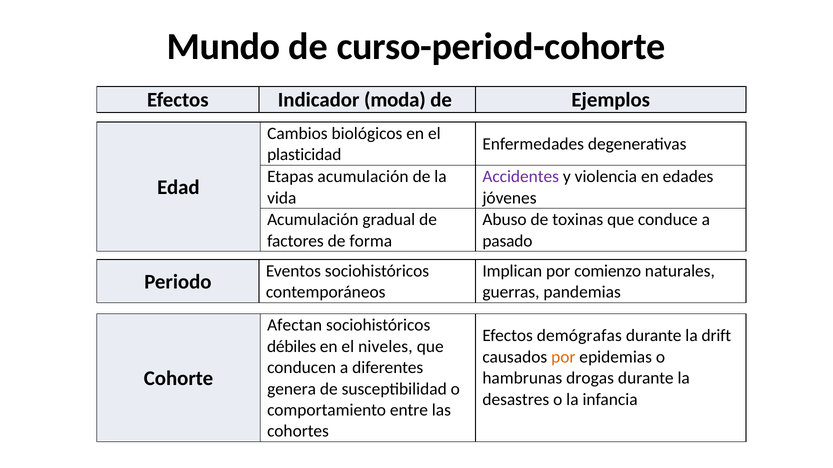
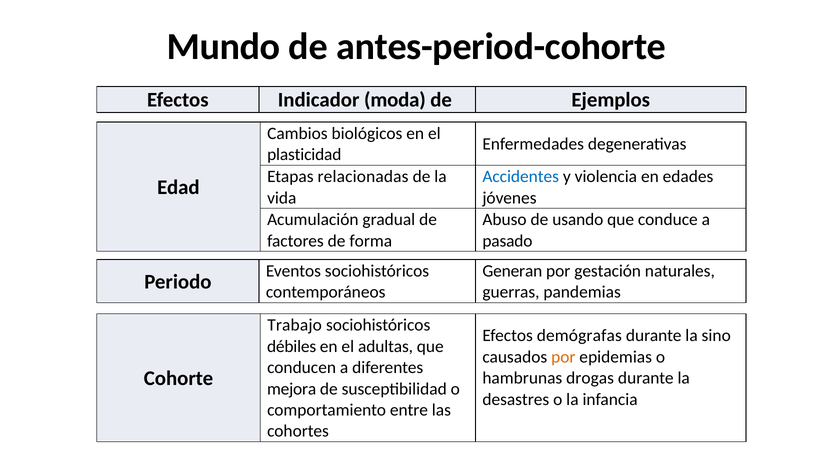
curso-period-cohorte: curso-period-cohorte -> antes-period-cohorte
Etapas acumulación: acumulación -> relacionadas
Accidentes colour: purple -> blue
toxinas: toxinas -> usando
Implican: Implican -> Generan
comienzo: comienzo -> gestación
Afectan: Afectan -> Trabajo
drift: drift -> sino
niveles: niveles -> adultas
genera: genera -> mejora
